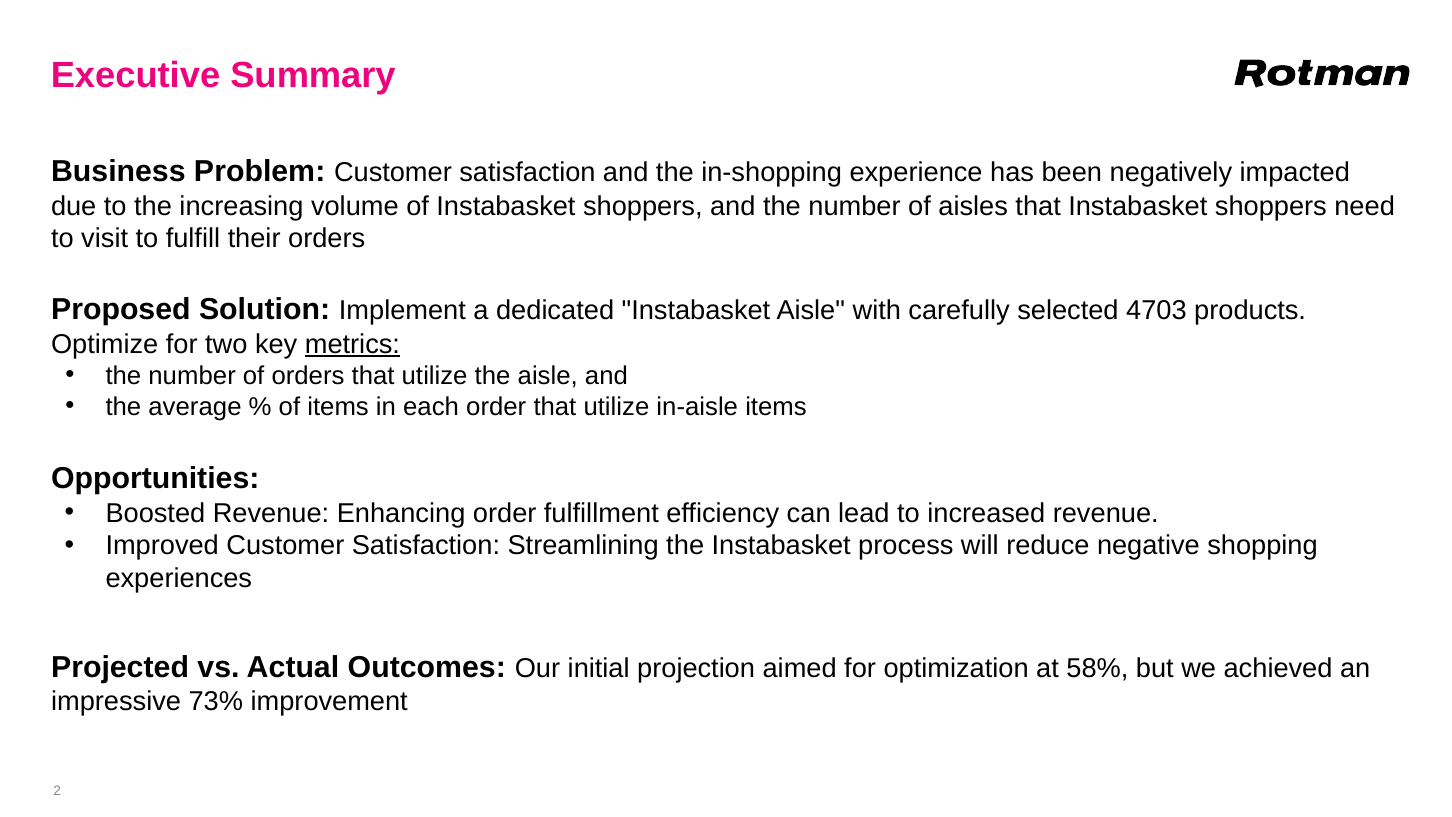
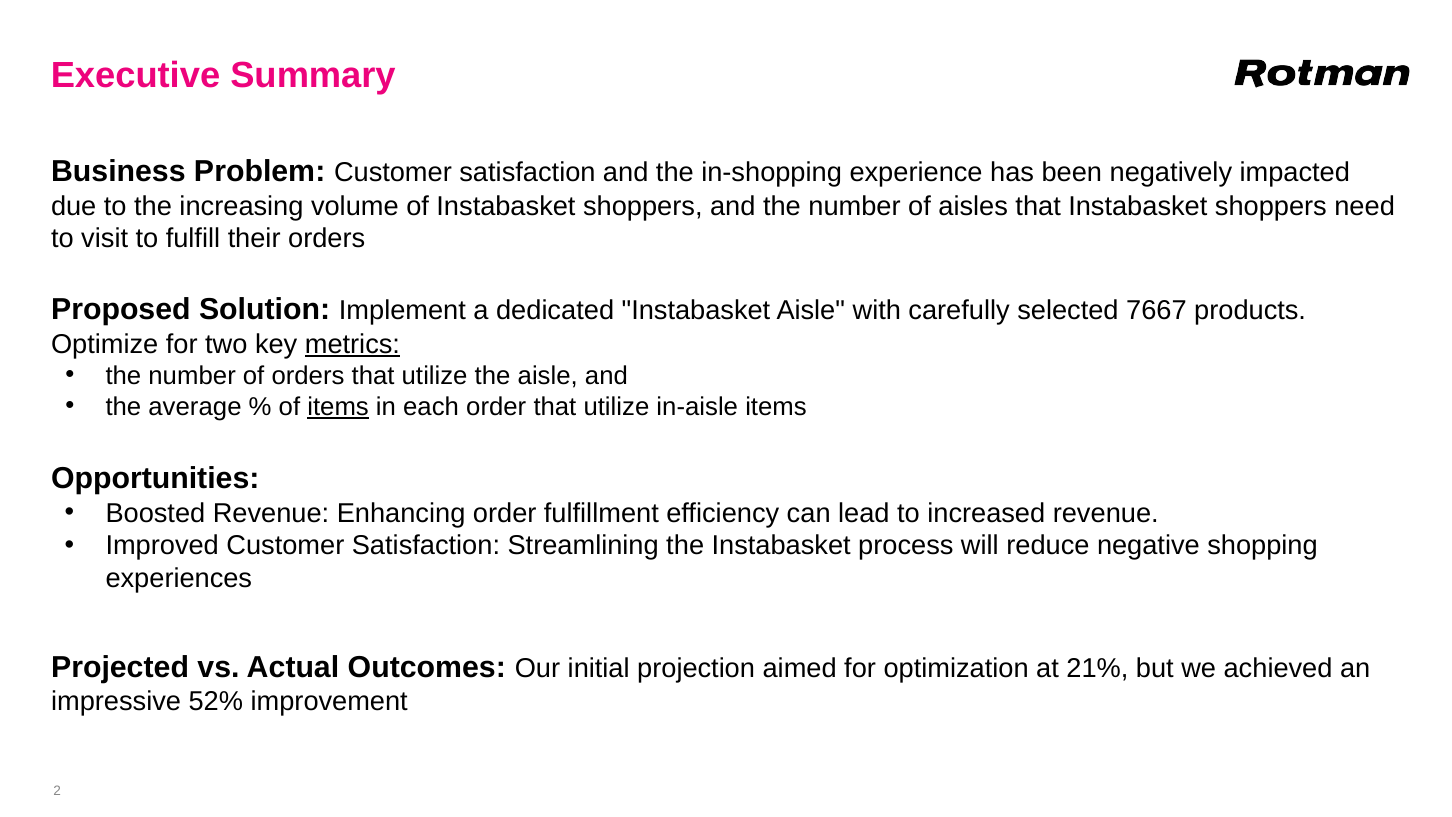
4703: 4703 -> 7667
items at (338, 407) underline: none -> present
58%: 58% -> 21%
73%: 73% -> 52%
